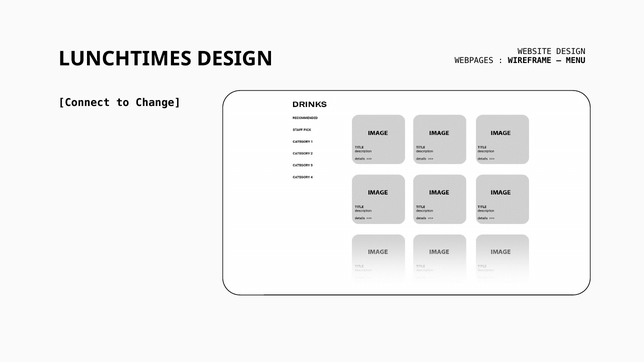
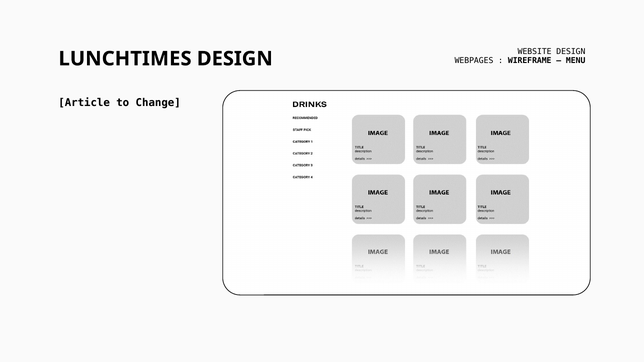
Connect: Connect -> Article
